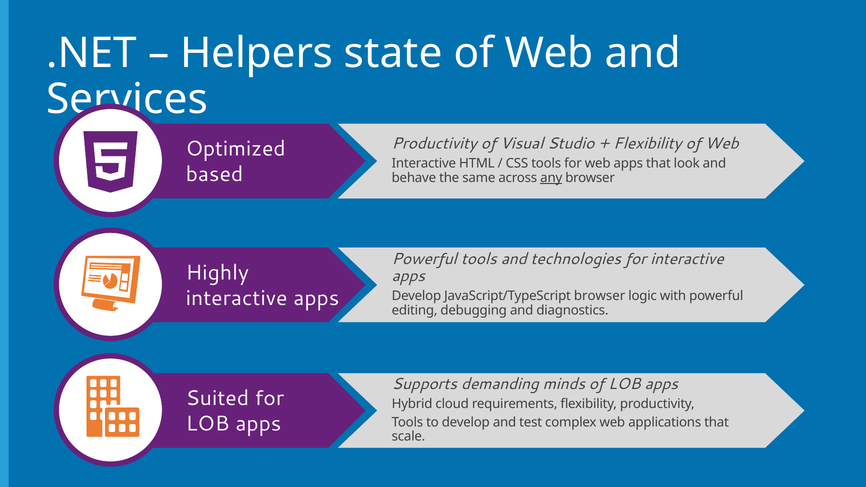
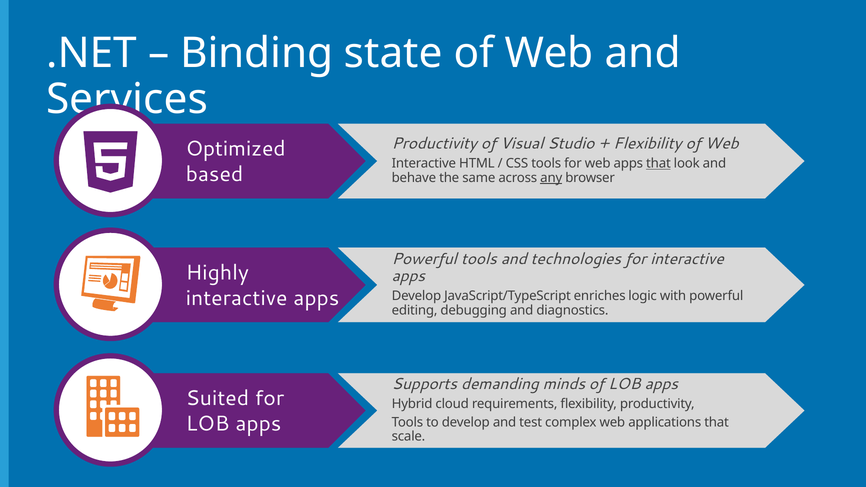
Helpers: Helpers -> Binding
that at (658, 163) underline: none -> present
JavaScript/TypeScript browser: browser -> enriches
